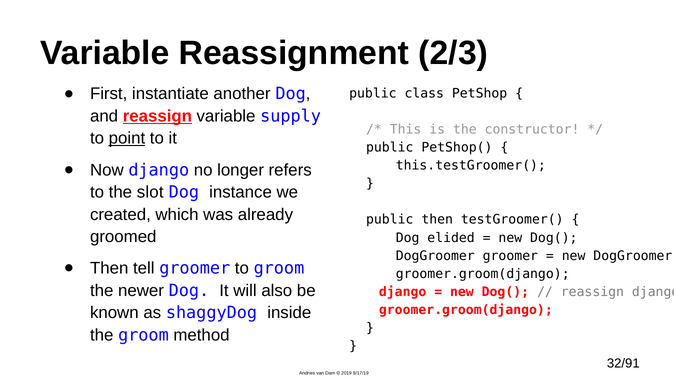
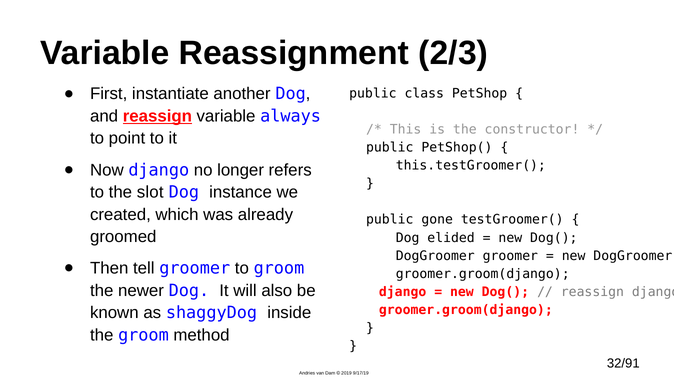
supply: supply -> always
point underline: present -> none
public then: then -> gone
